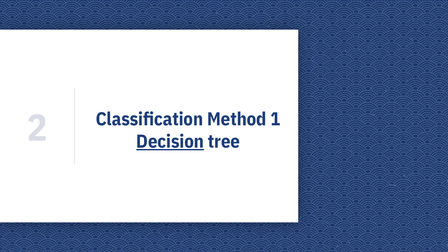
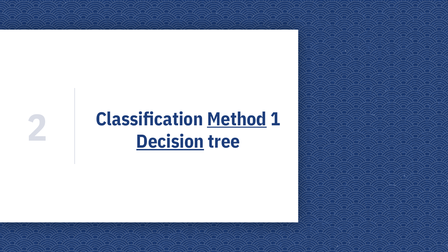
Method underline: none -> present
